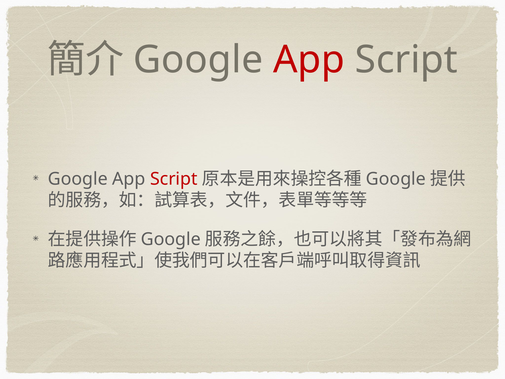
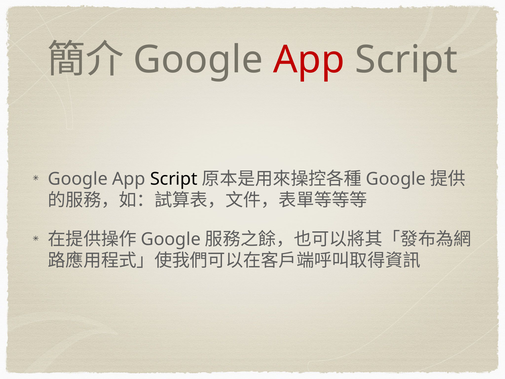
Script at (174, 179) colour: red -> black
